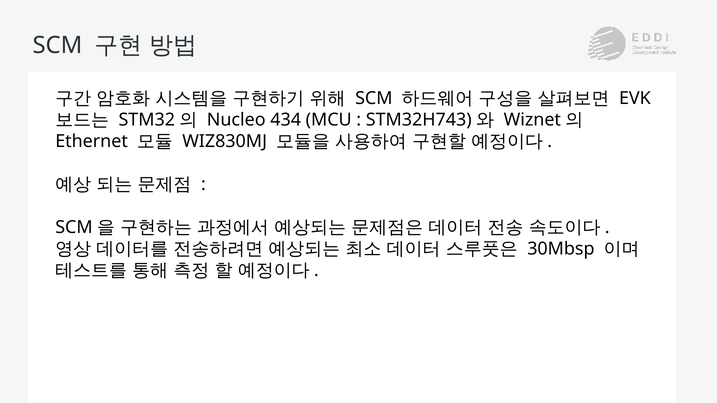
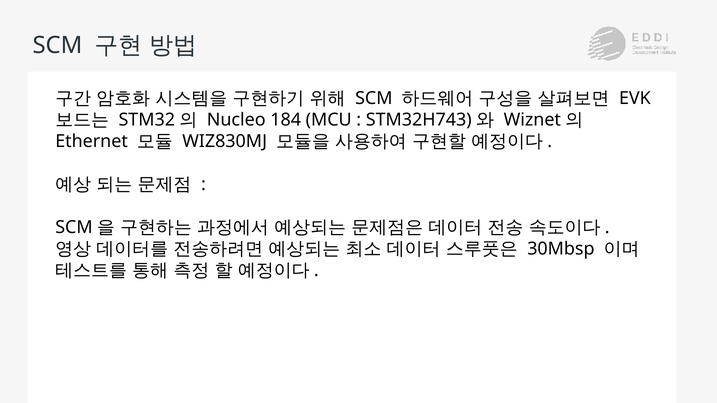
434: 434 -> 184
